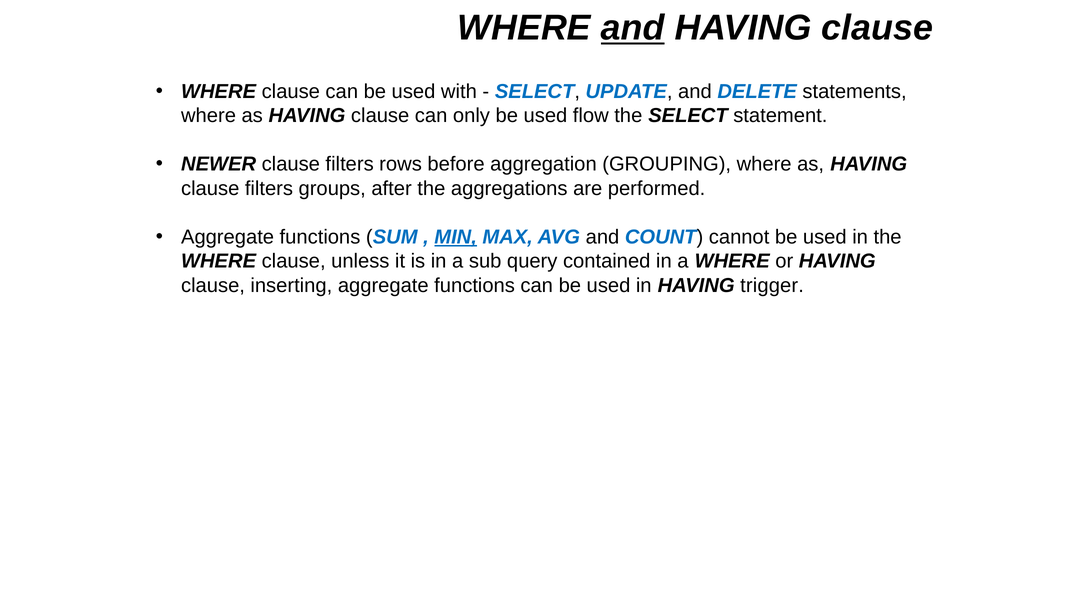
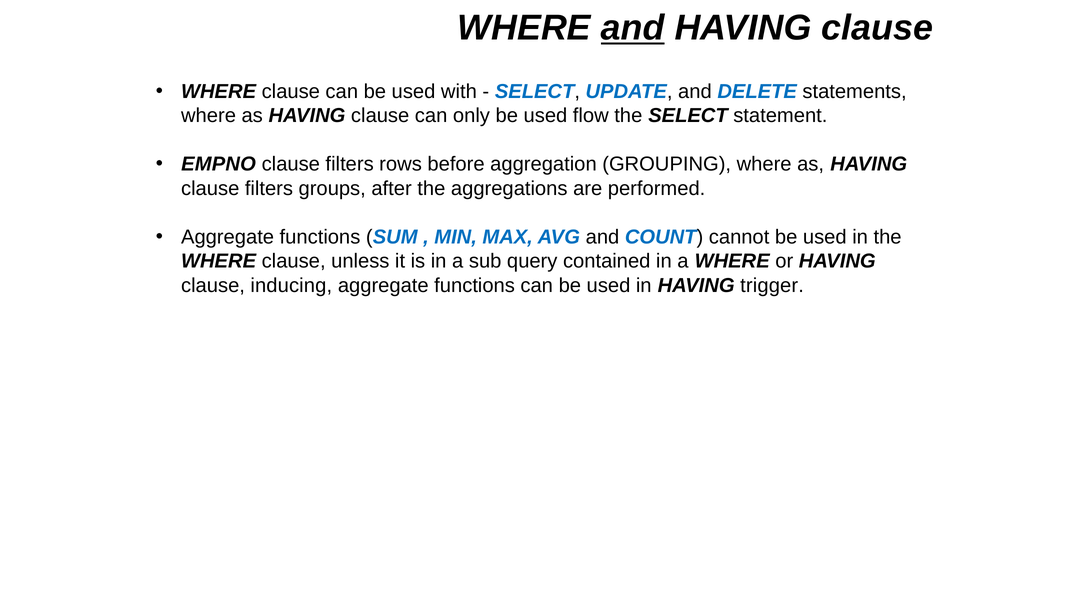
NEWER: NEWER -> EMPNO
MIN underline: present -> none
inserting: inserting -> inducing
